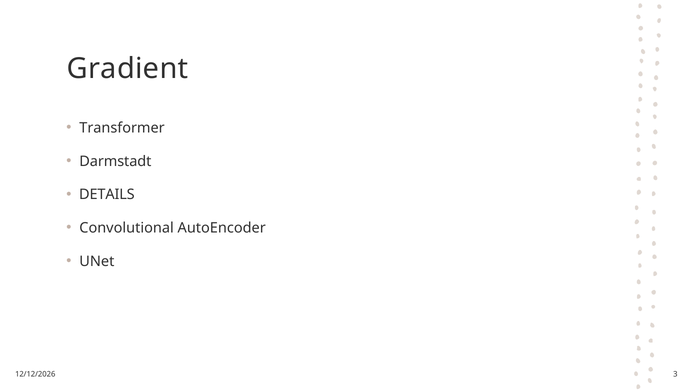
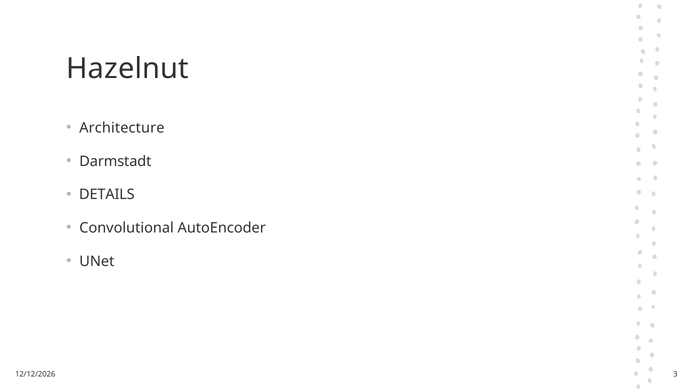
Gradient: Gradient -> Hazelnut
Transformer: Transformer -> Architecture
